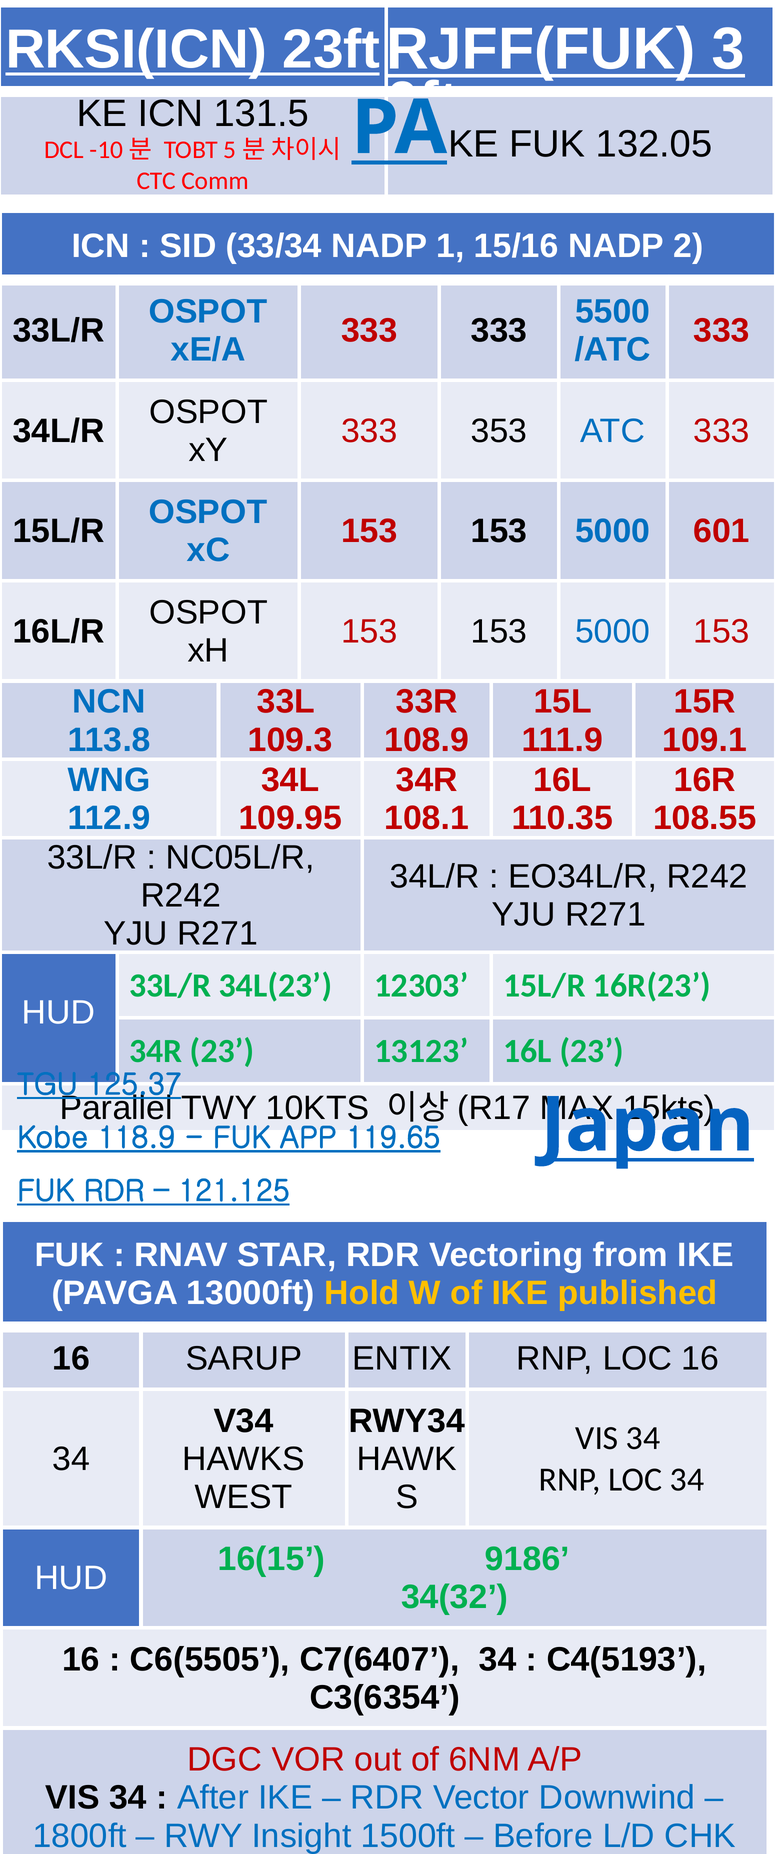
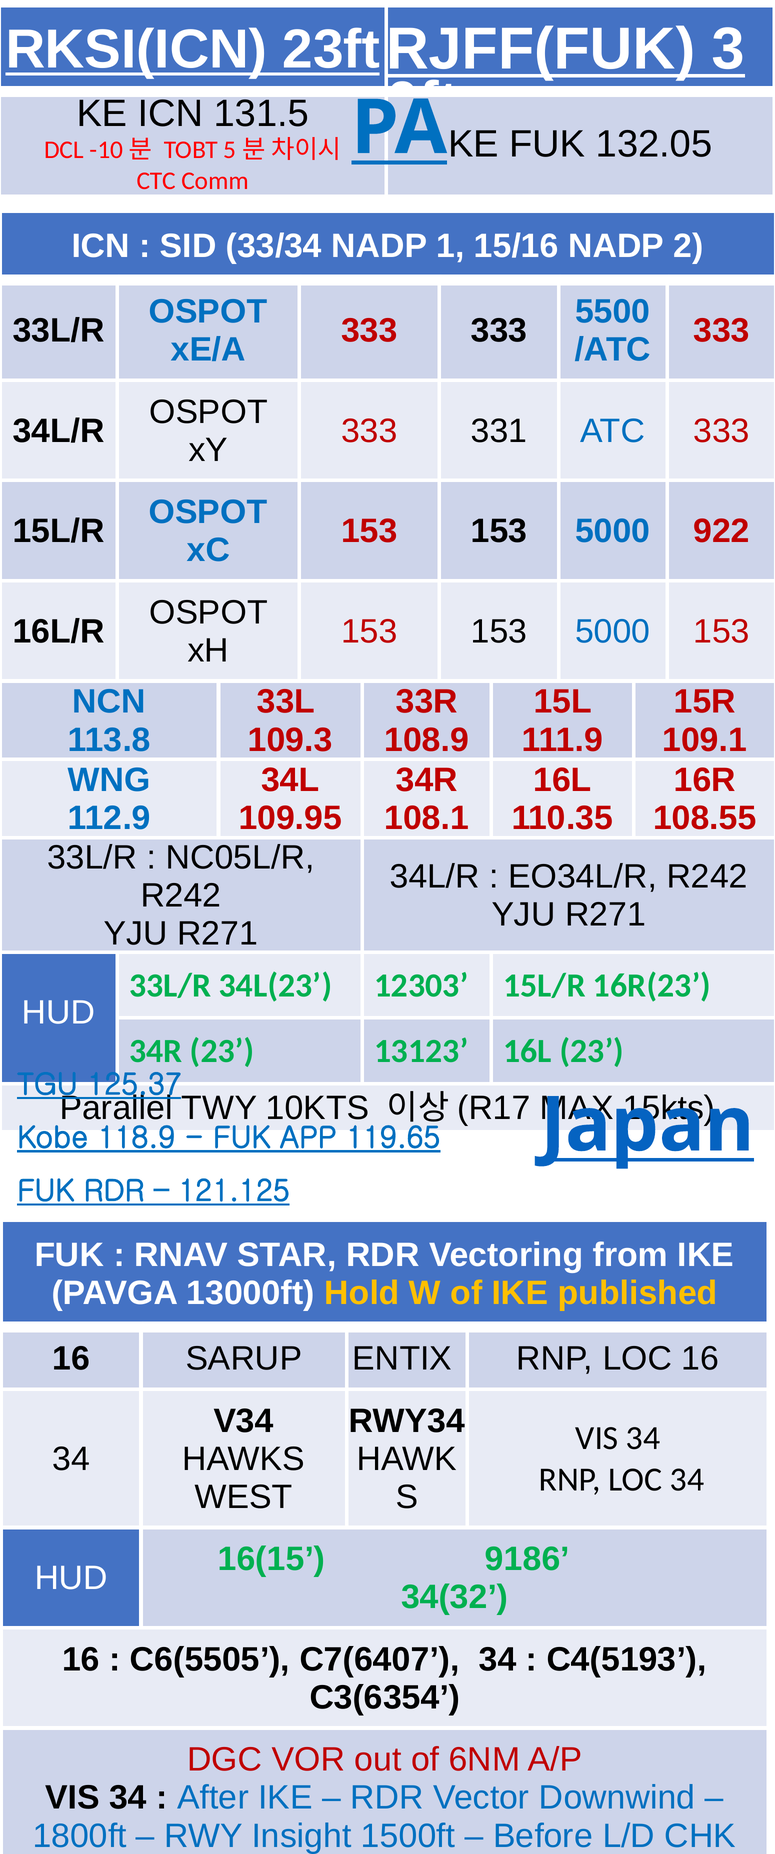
353: 353 -> 331
601: 601 -> 922
